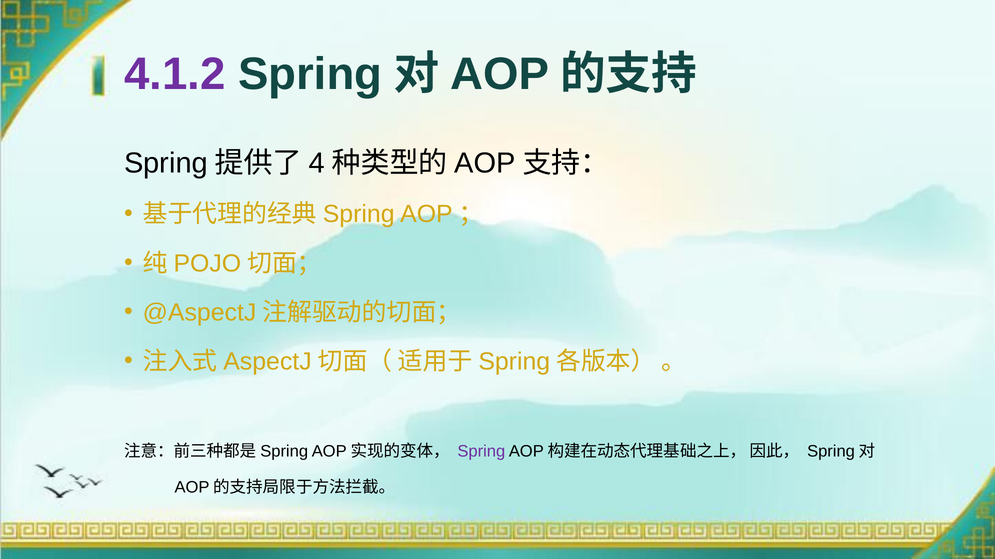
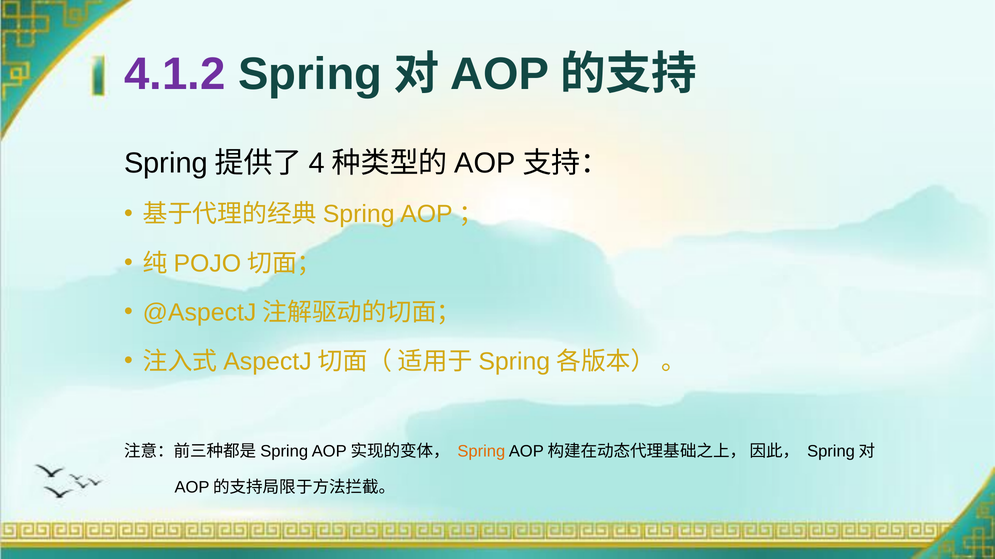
Spring at (481, 452) colour: purple -> orange
